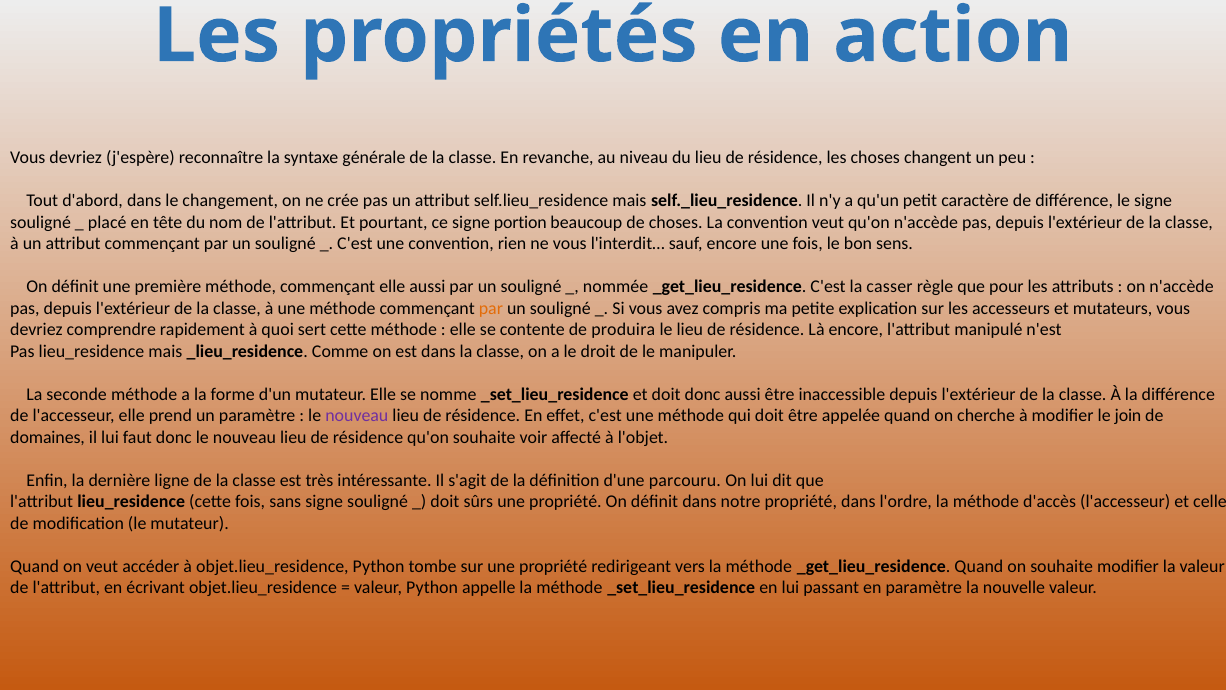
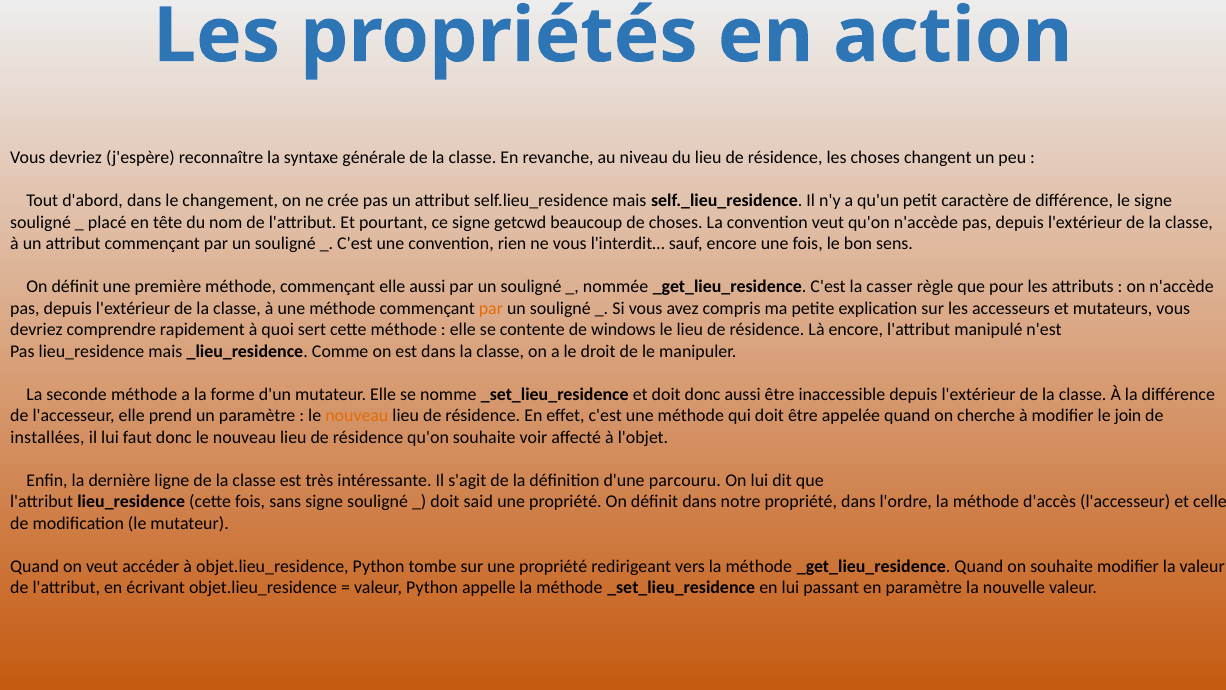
portion: portion -> getcwd
produira: produira -> windows
nouveau at (357, 416) colour: purple -> orange
domaines: domaines -> installées
sûrs: sûrs -> said
